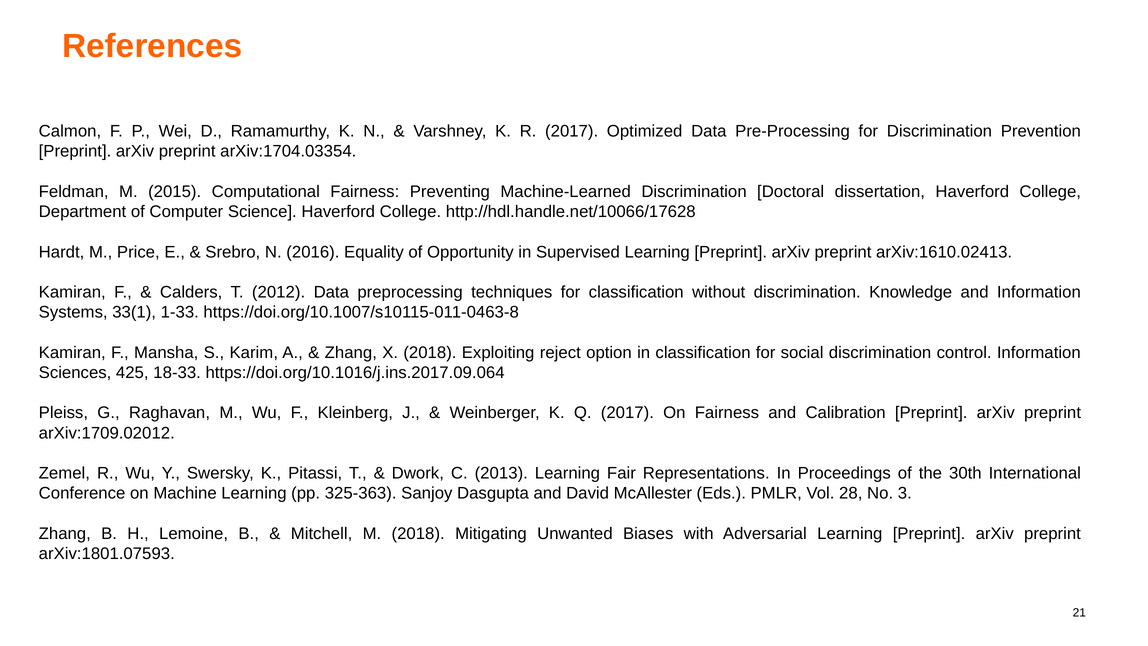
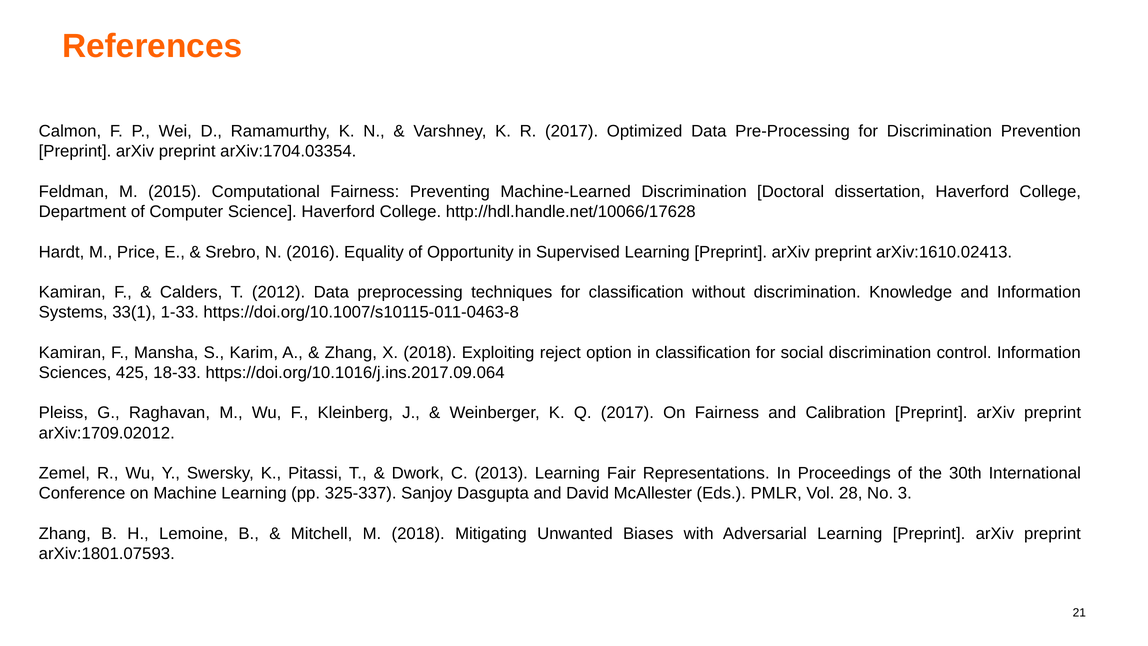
325-363: 325-363 -> 325-337
